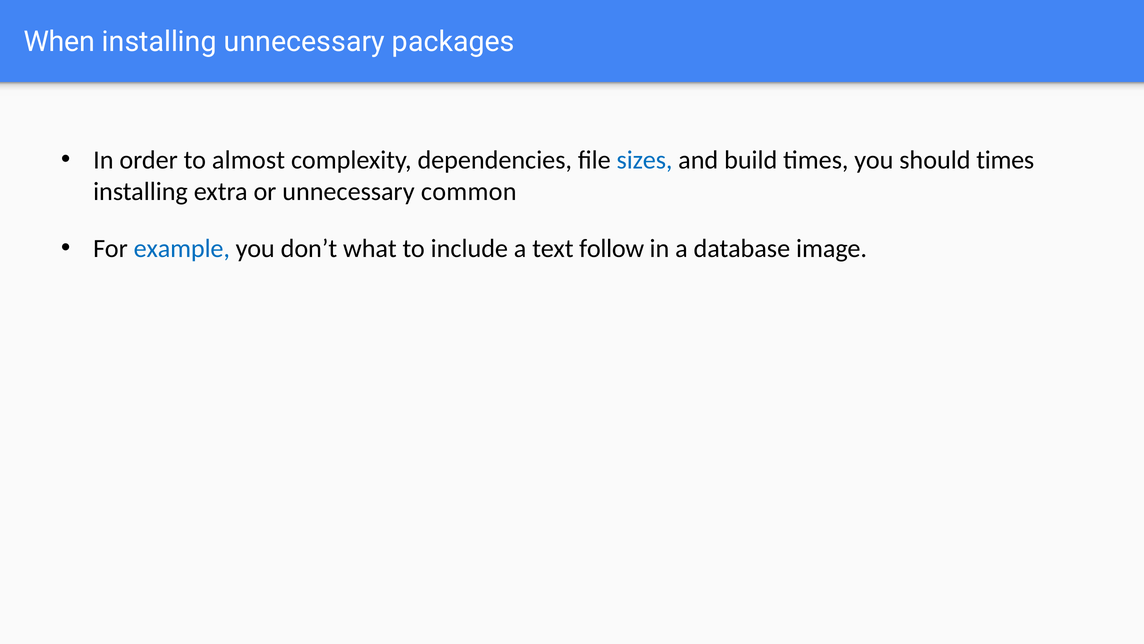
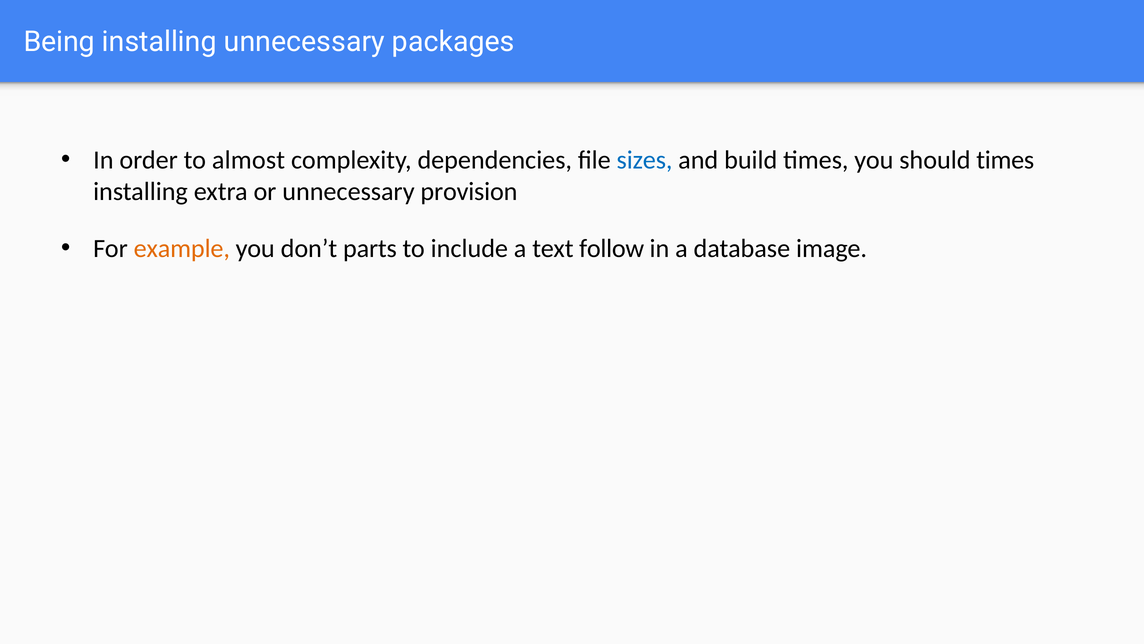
When: When -> Being
common: common -> provision
example colour: blue -> orange
what: what -> parts
